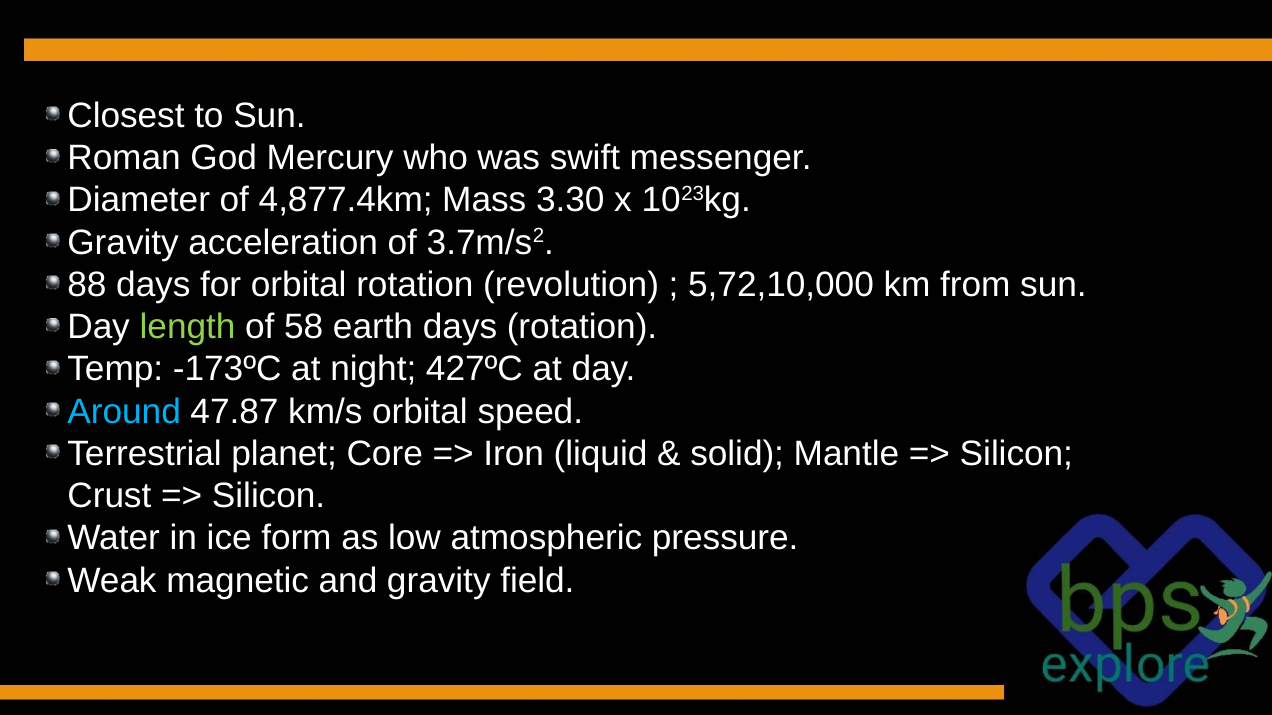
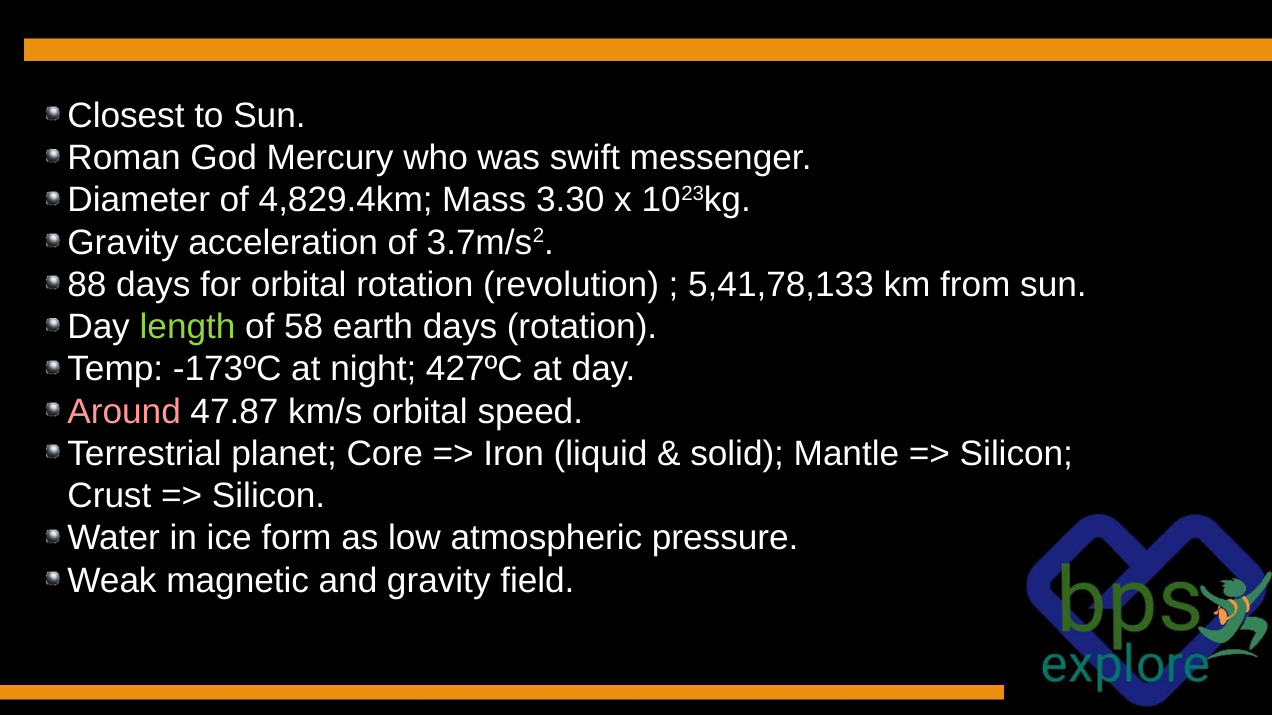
4,877.4km: 4,877.4km -> 4,829.4km
5,72,10,000: 5,72,10,000 -> 5,41,78,133
Around colour: light blue -> pink
